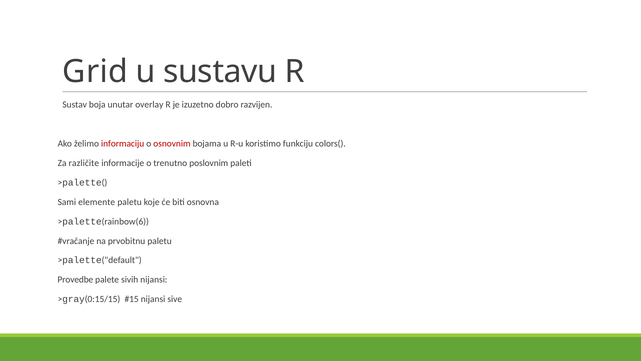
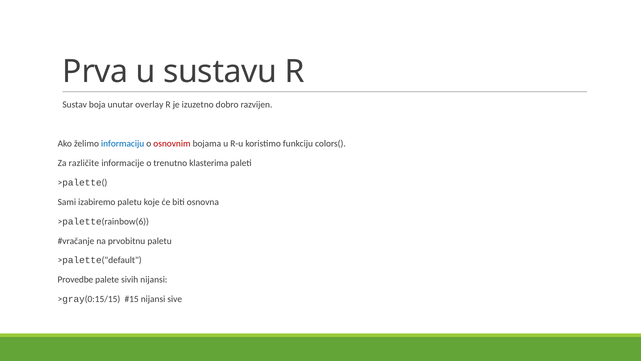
Grid: Grid -> Prva
informaciju colour: red -> blue
poslovnim: poslovnim -> klasterima
elemente: elemente -> izabiremo
